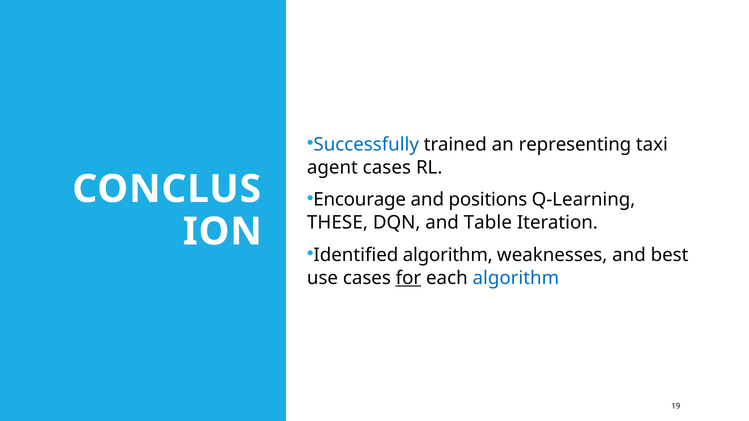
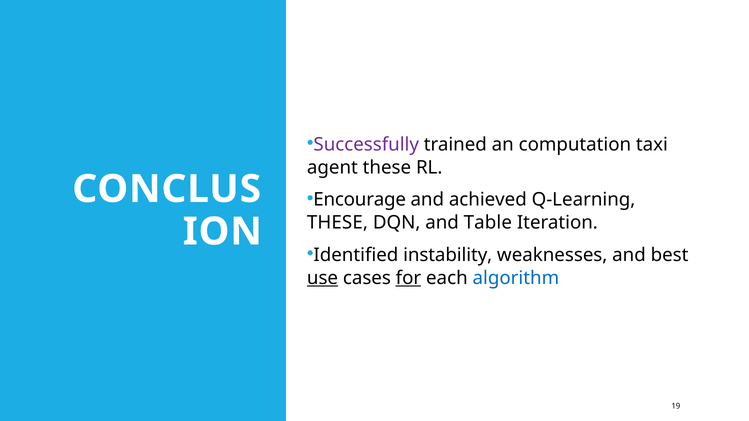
Successfully colour: blue -> purple
representing: representing -> computation
agent cases: cases -> these
positions: positions -> achieved
Identified algorithm: algorithm -> instability
use underline: none -> present
